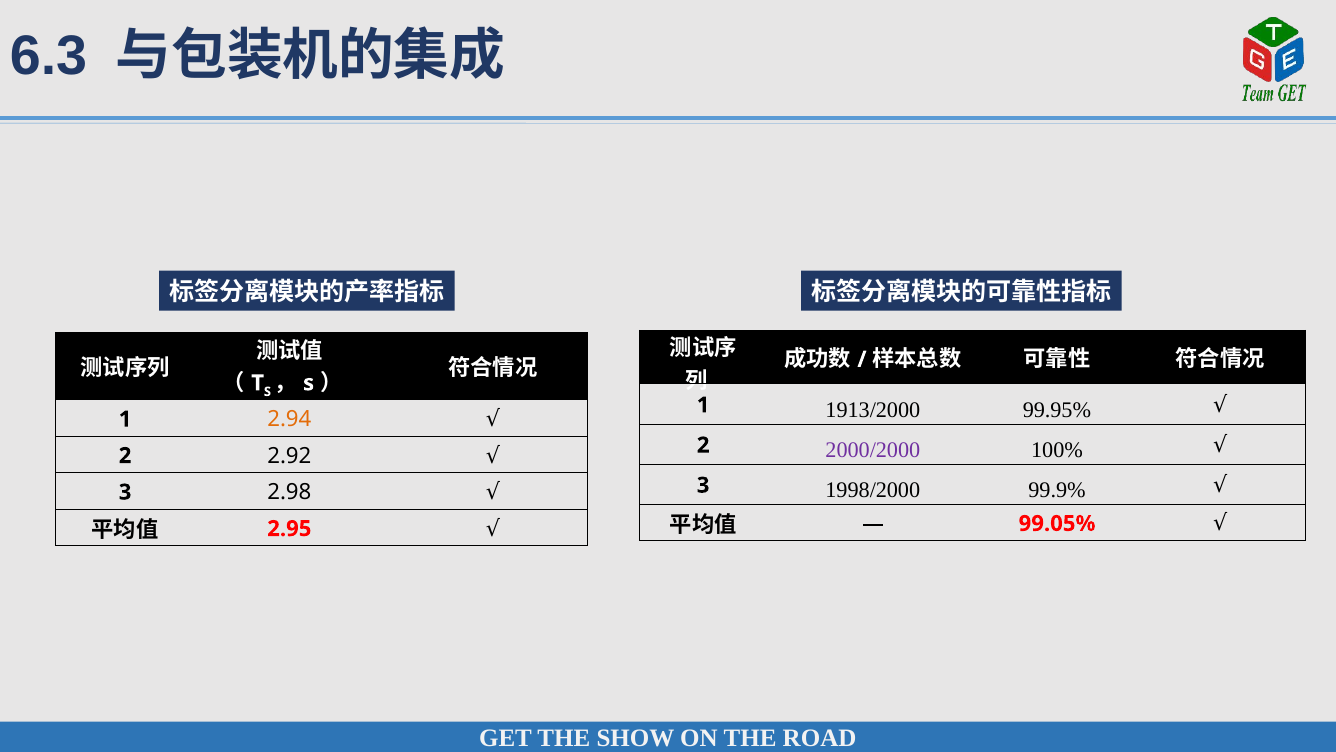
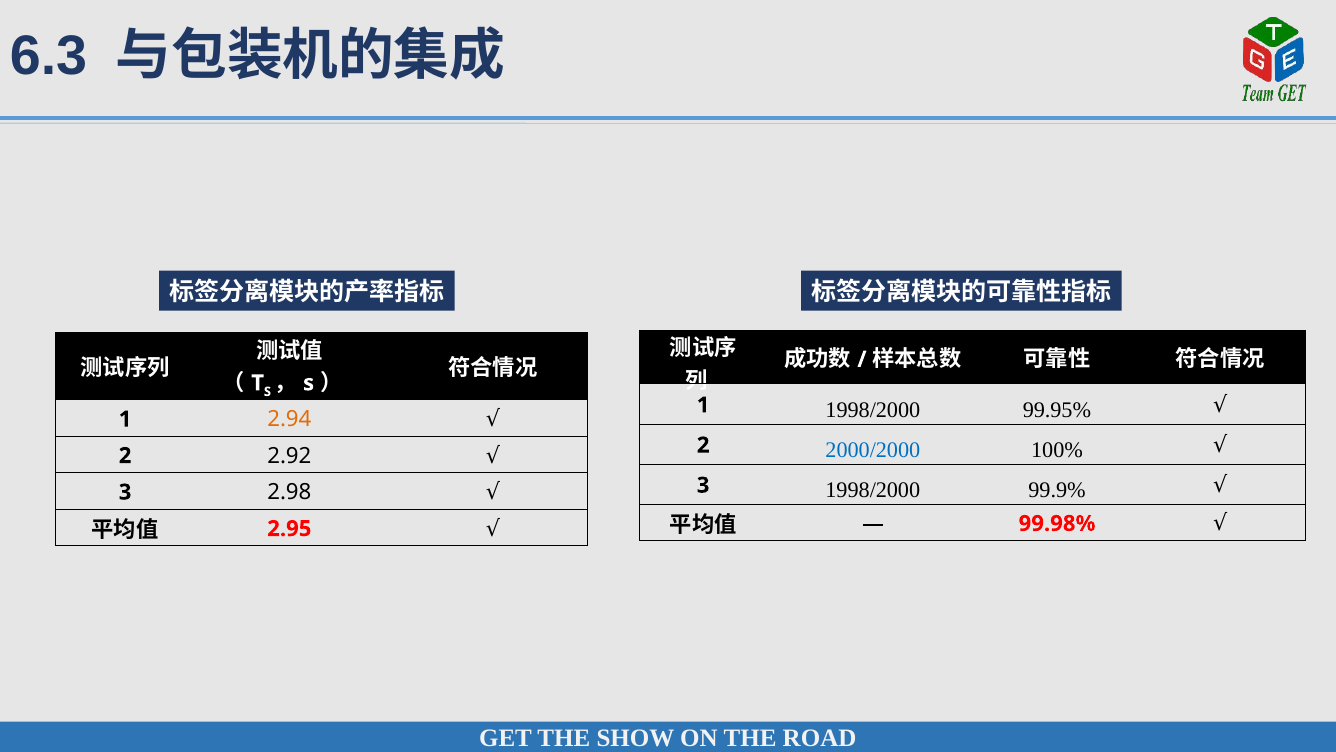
1 1913/2000: 1913/2000 -> 1998/2000
2000/2000 colour: purple -> blue
99.05%: 99.05% -> 99.98%
